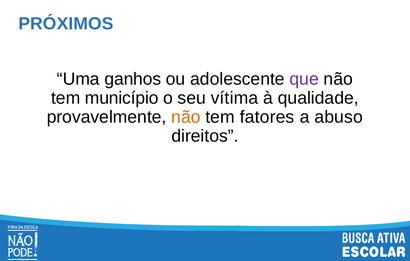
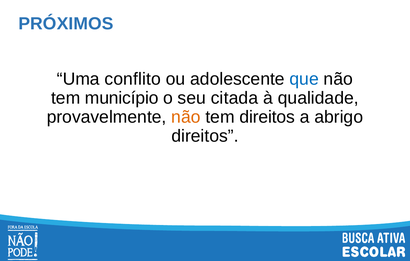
ganhos: ganhos -> conflito
que colour: purple -> blue
vítima: vítima -> citada
tem fatores: fatores -> direitos
abuso: abuso -> abrigo
